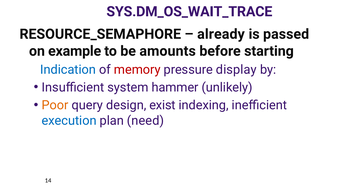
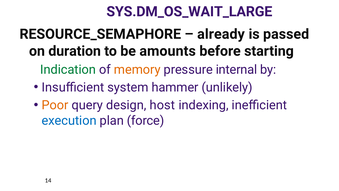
SYS.DM_OS_WAIT_TRACE: SYS.DM_OS_WAIT_TRACE -> SYS.DM_OS_WAIT_LARGE
example: example -> duration
Indication colour: blue -> green
memory colour: red -> orange
display: display -> internal
exist: exist -> host
need: need -> force
